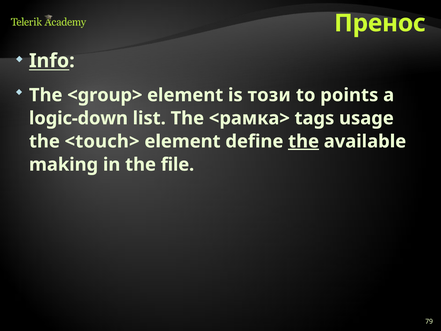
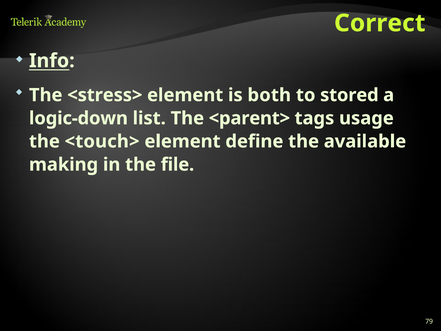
Пренос: Пренос -> Correct
<group>: <group> -> <stress>
този: този -> both
points: points -> stored
<рамка>: <рамка> -> <parent>
the at (304, 141) underline: present -> none
